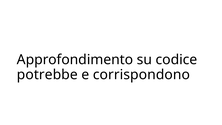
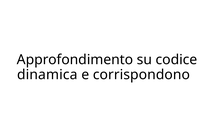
potrebbe: potrebbe -> dinamica
